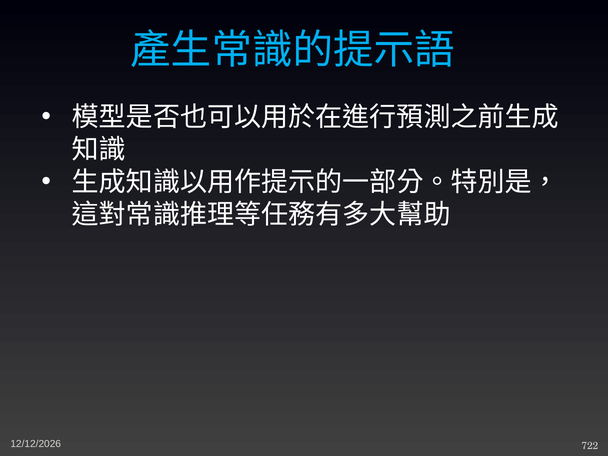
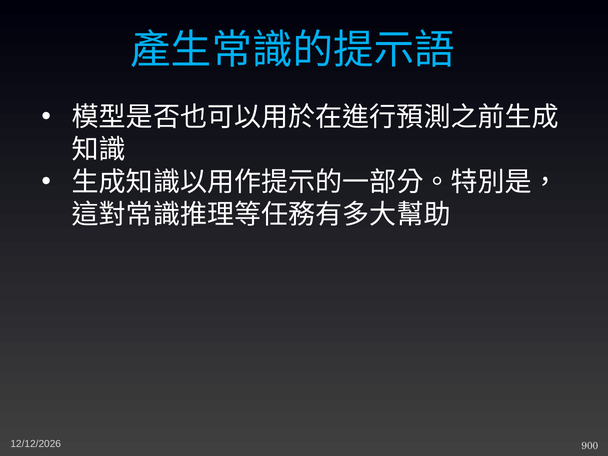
722: 722 -> 900
